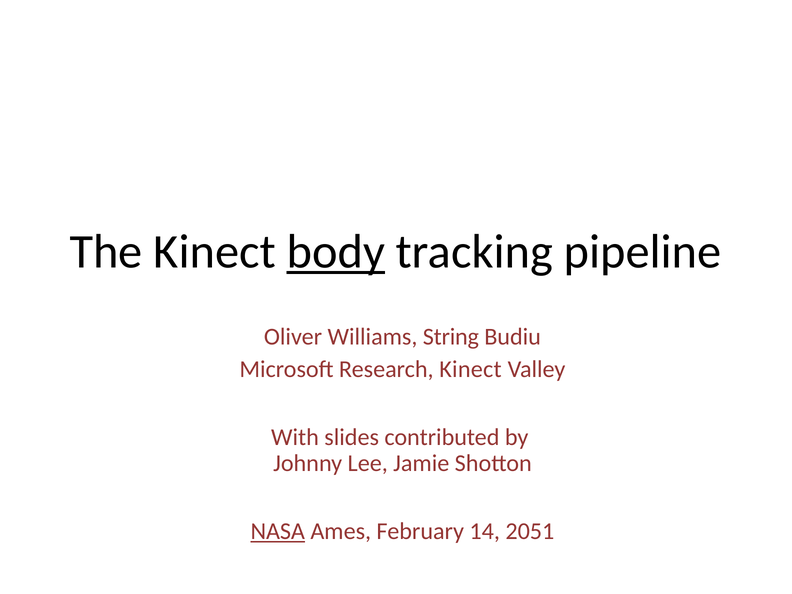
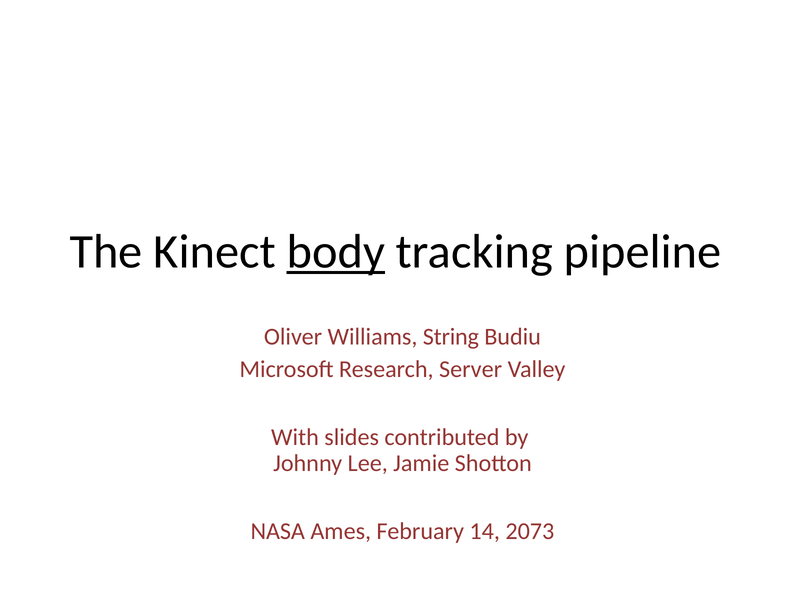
Research Kinect: Kinect -> Server
NASA underline: present -> none
2051: 2051 -> 2073
